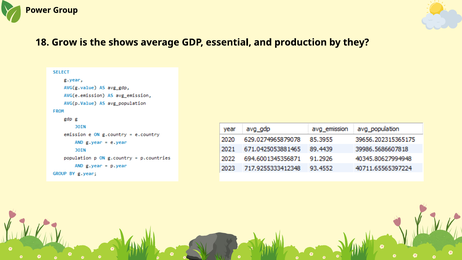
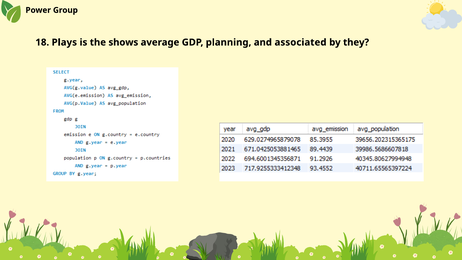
Grow: Grow -> Plays
essential: essential -> planning
production: production -> associated
